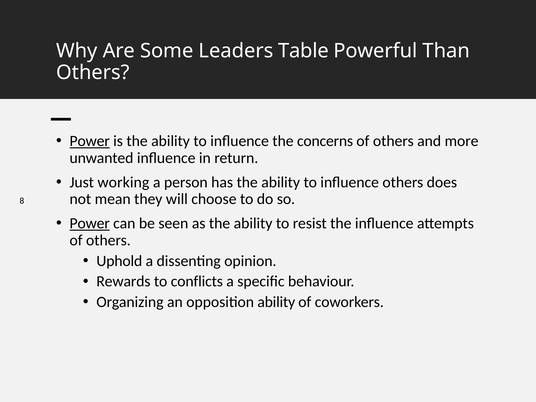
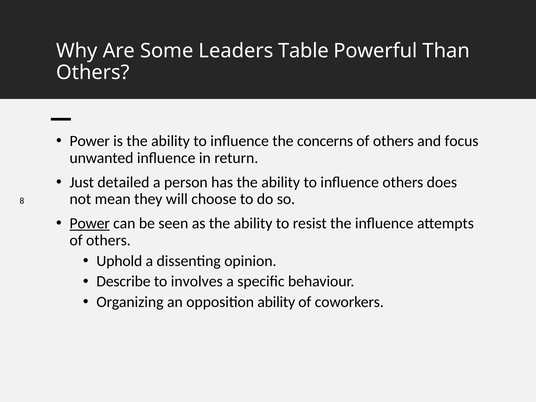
Power at (90, 141) underline: present -> none
more: more -> focus
working: working -> detailed
Rewards: Rewards -> Describe
conflicts: conflicts -> involves
